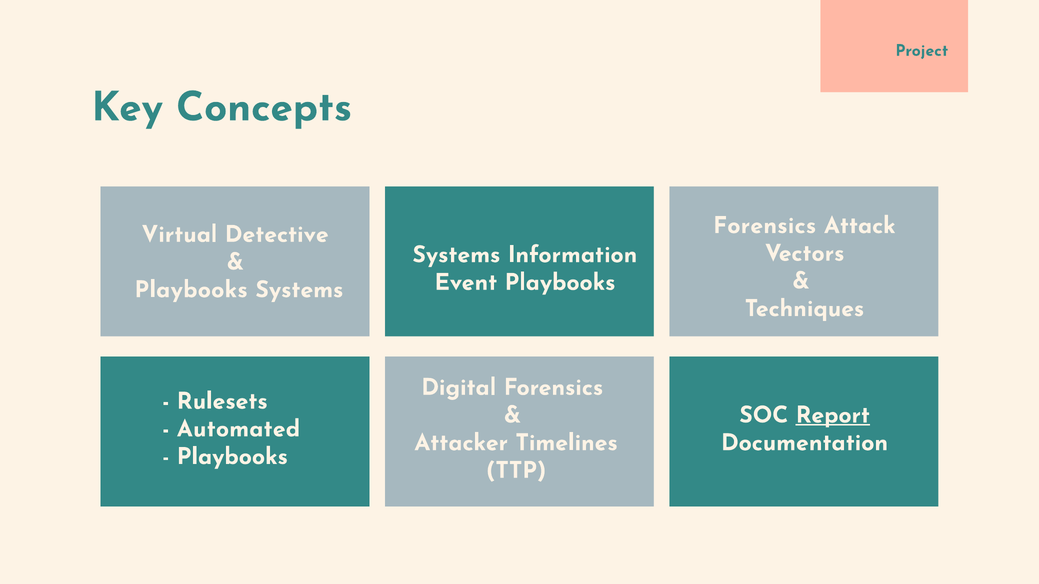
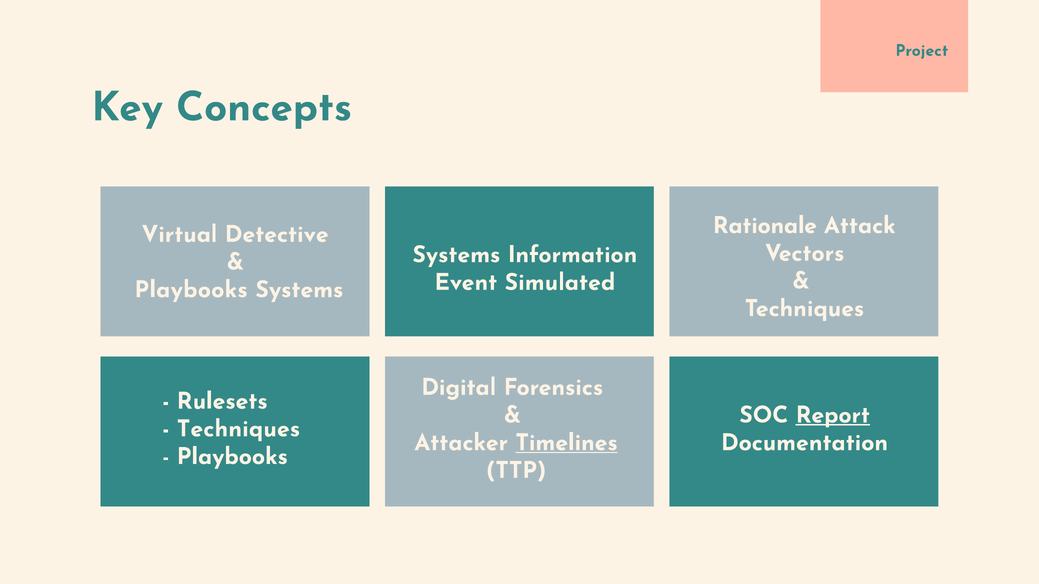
Forensics at (765, 226): Forensics -> Rationale
Event Playbooks: Playbooks -> Simulated
Automated at (238, 429): Automated -> Techniques
Timelines underline: none -> present
